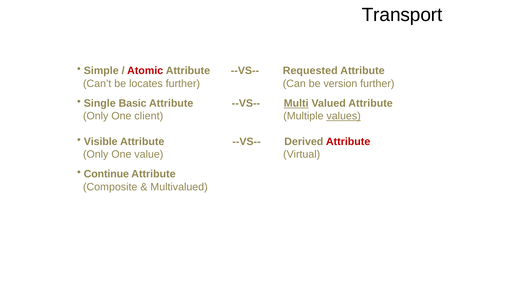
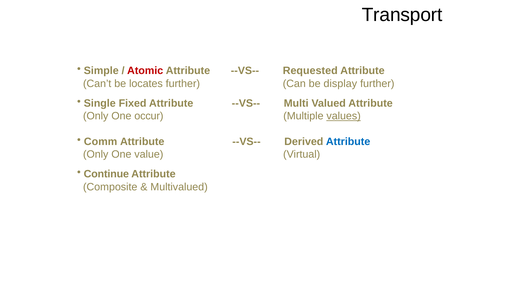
version: version -> display
Basic: Basic -> Fixed
Multi underline: present -> none
client: client -> occur
Visible: Visible -> Comm
Attribute at (348, 142) colour: red -> blue
